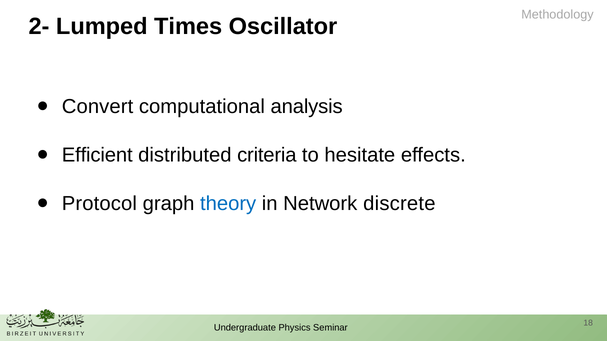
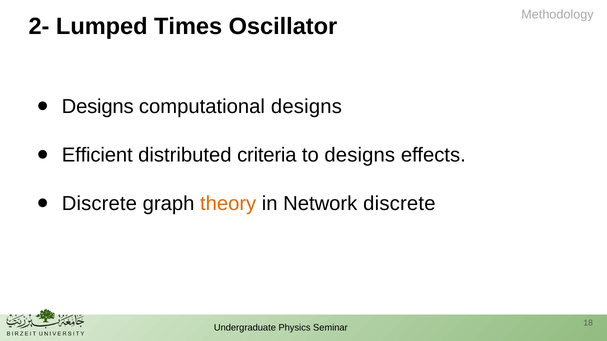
Convert at (98, 107): Convert -> Designs
computational analysis: analysis -> designs
to hesitate: hesitate -> designs
Protocol at (99, 204): Protocol -> Discrete
theory colour: blue -> orange
